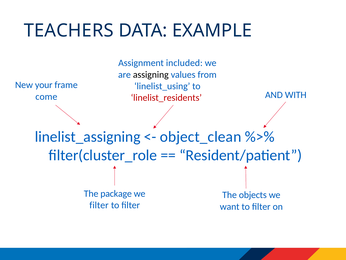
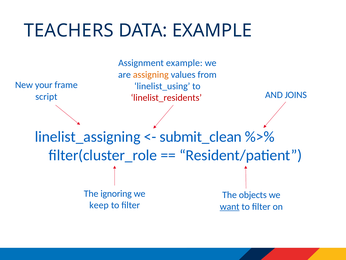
Assignment included: included -> example
assigning colour: black -> orange
come: come -> script
WITH: WITH -> JOINS
object_clean: object_clean -> submit_clean
package: package -> ignoring
filter at (99, 205): filter -> keep
want underline: none -> present
